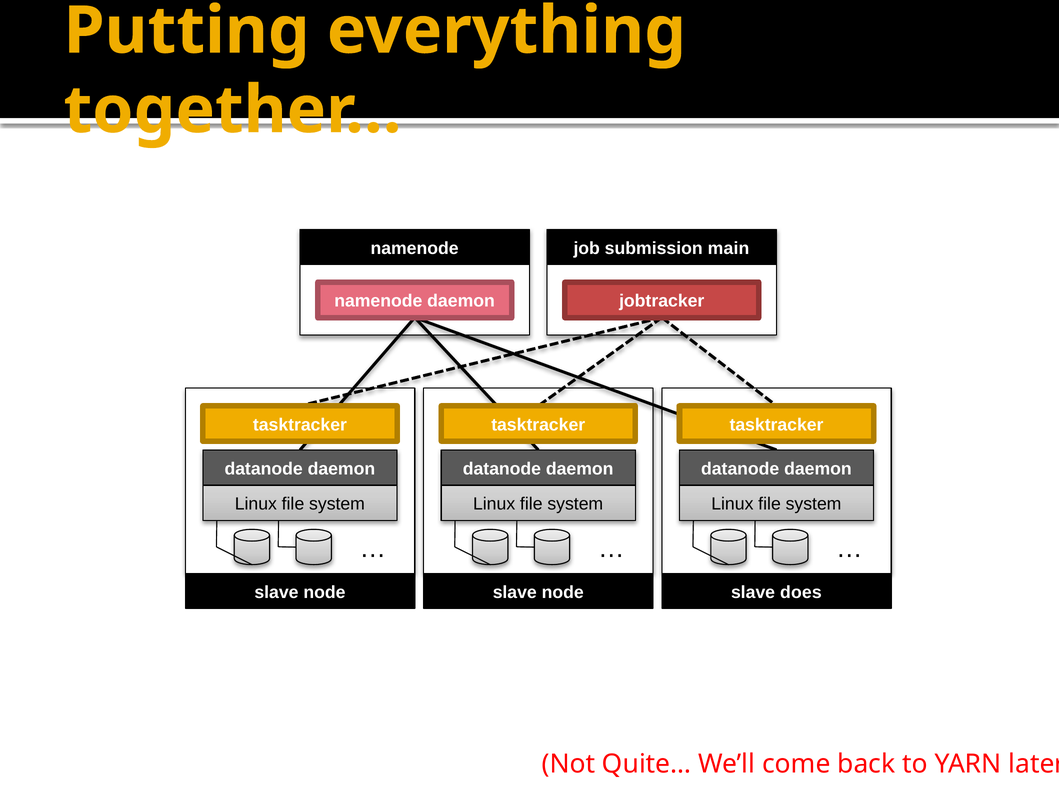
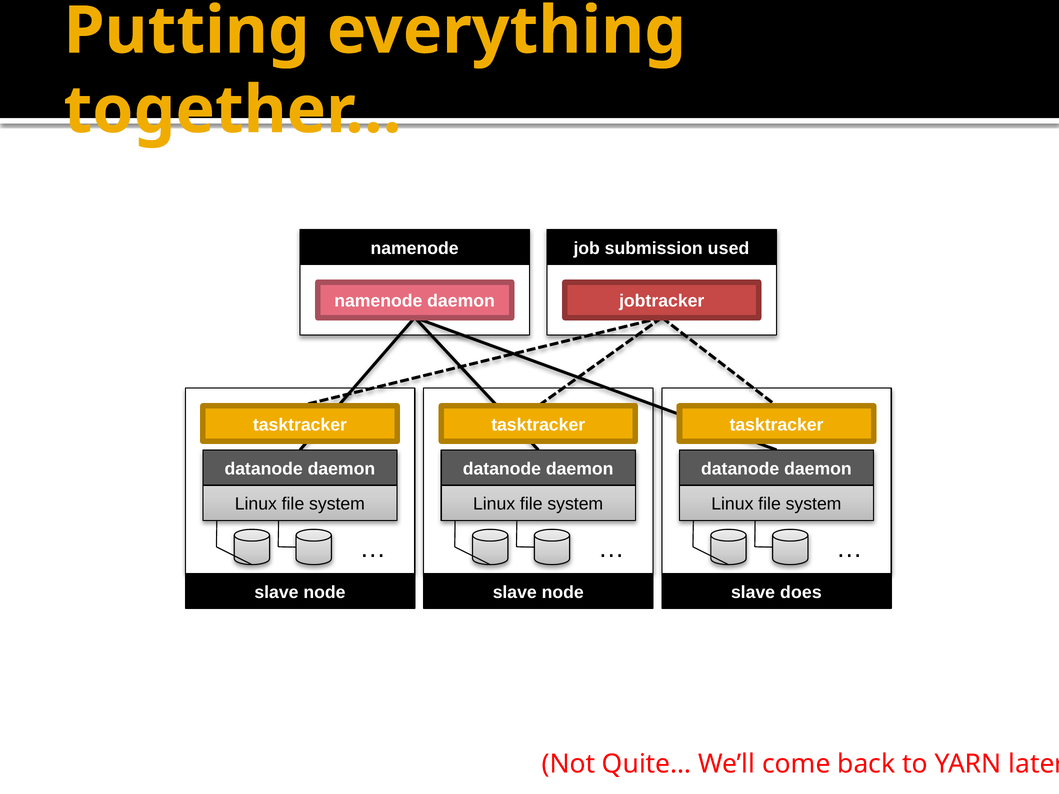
main: main -> used
